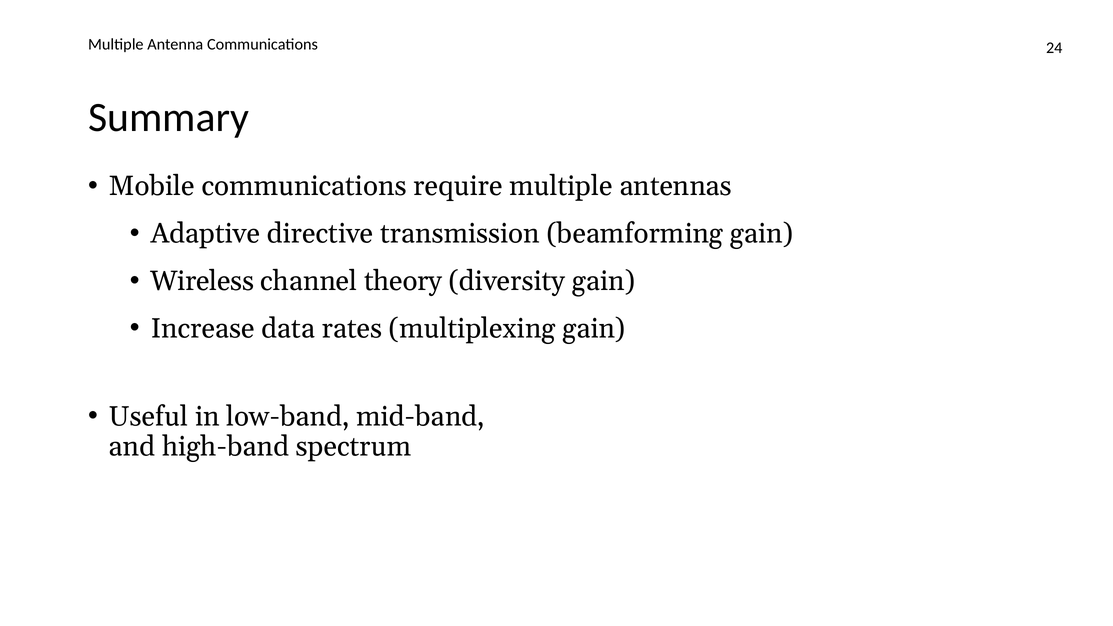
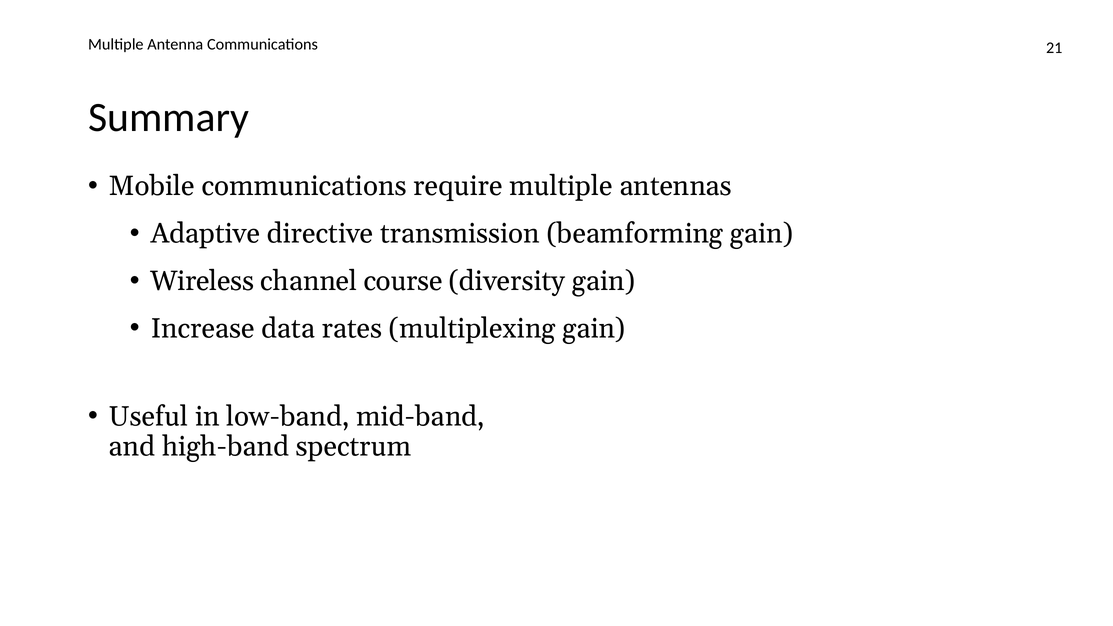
24: 24 -> 21
theory: theory -> course
